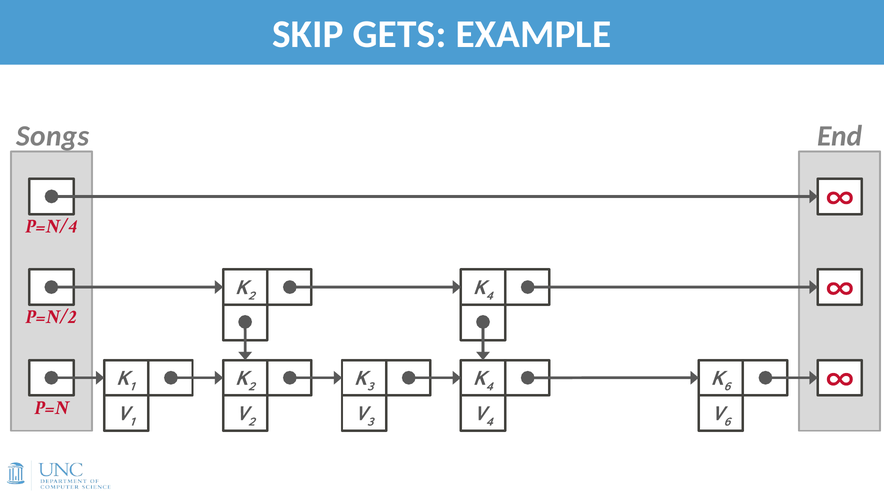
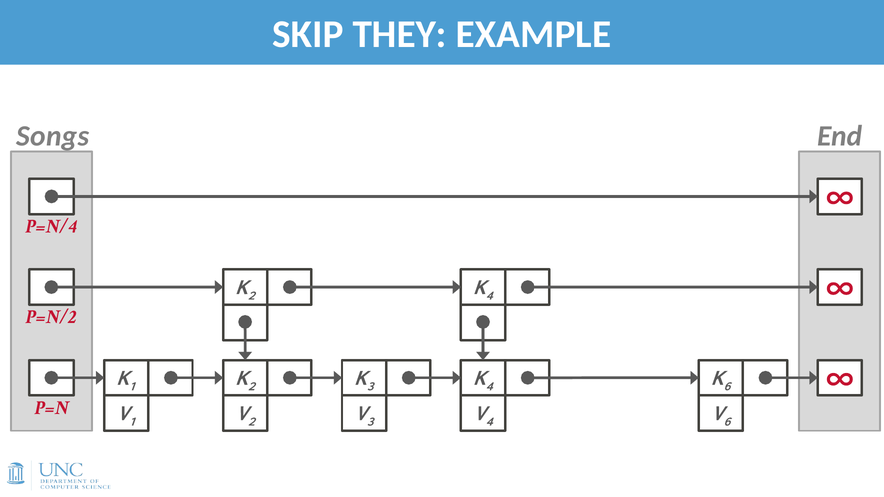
GETS: GETS -> THEY
